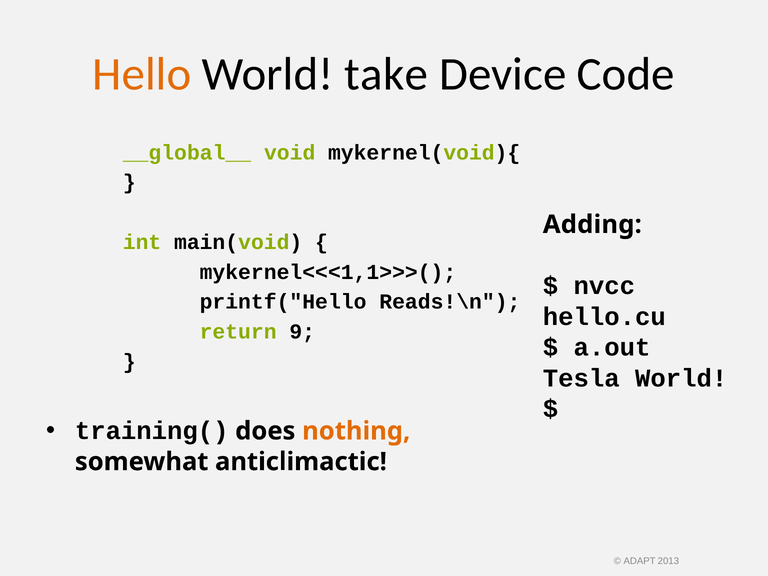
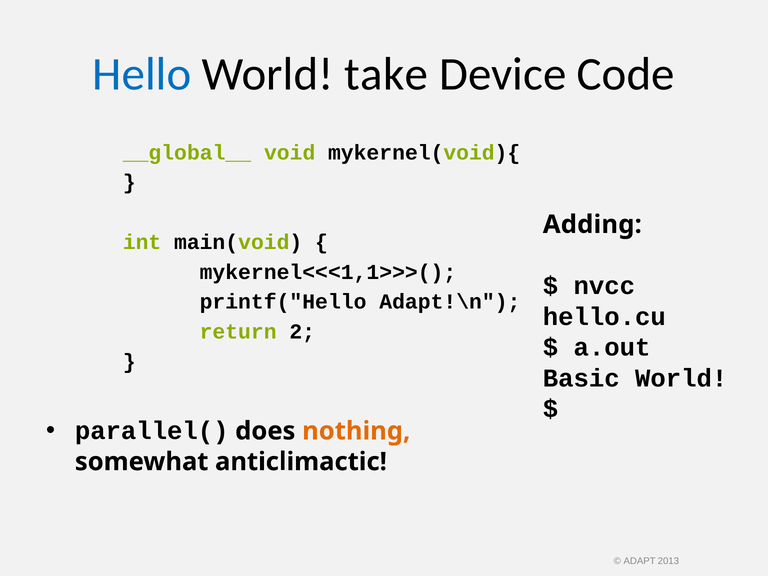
Hello colour: orange -> blue
Reads!\n: Reads!\n -> Adapt!\n
9: 9 -> 2
Tesla: Tesla -> Basic
training(: training( -> parallel(
